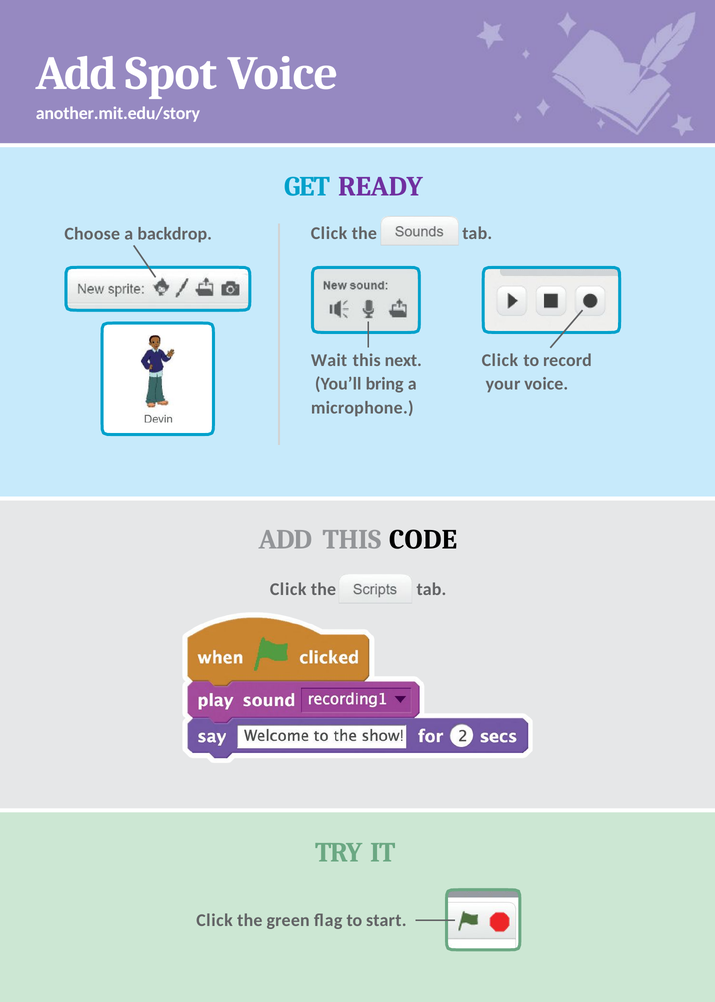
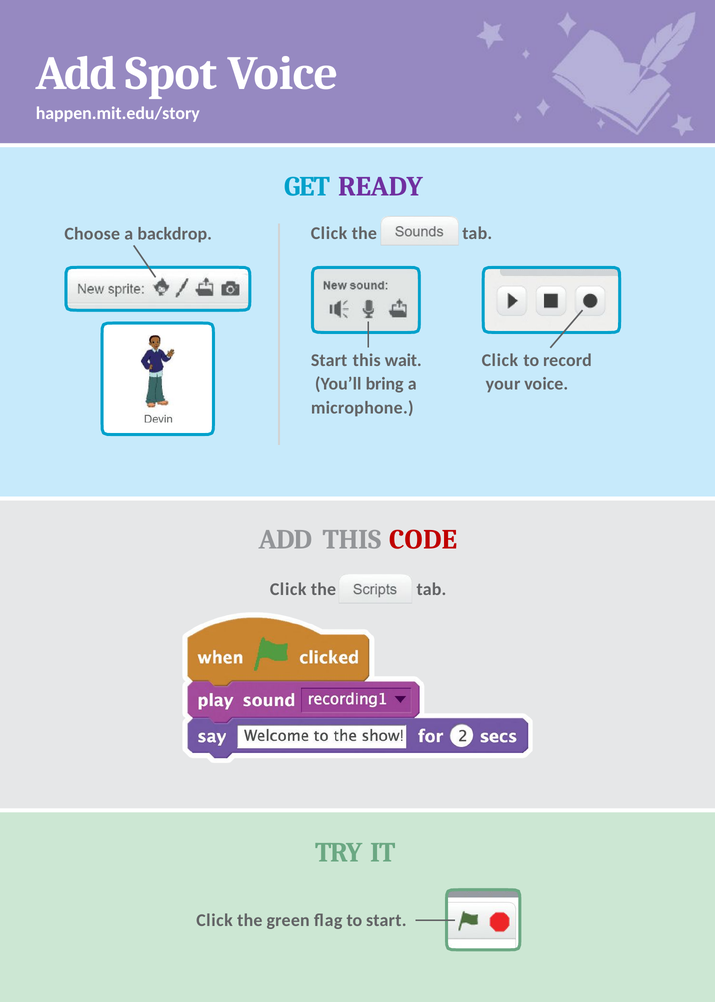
another.mit.edu/story: another.mit.edu/story -> happen.mit.edu/story
Wait at (329, 360): Wait -> Start
next: next -> wait
CODE colour: black -> red
